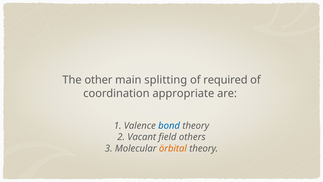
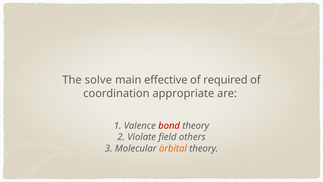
other: other -> solve
splitting: splitting -> effective
bond colour: blue -> red
Vacant: Vacant -> Violate
